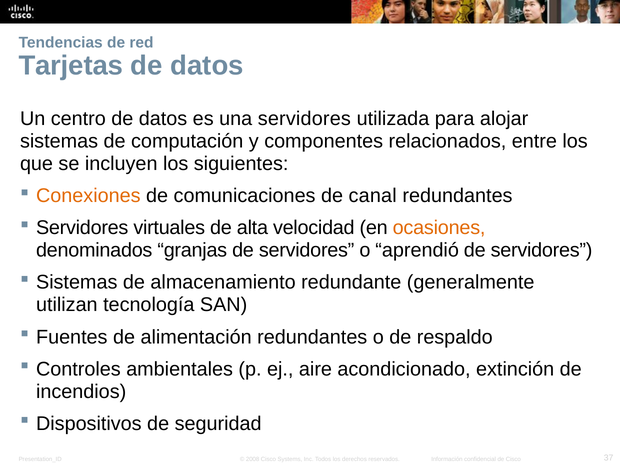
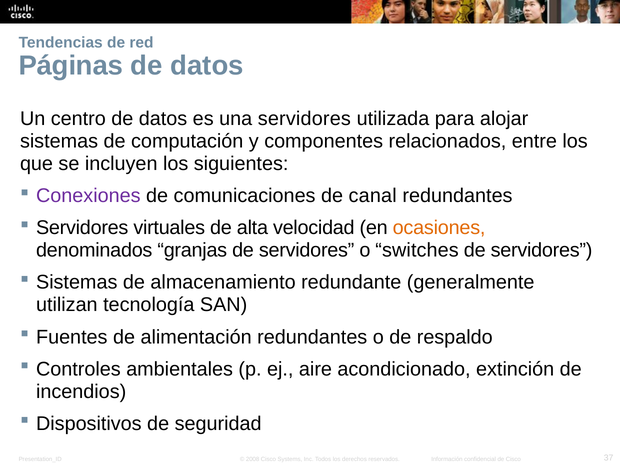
Tarjetas: Tarjetas -> Páginas
Conexiones colour: orange -> purple
aprendió: aprendió -> switches
